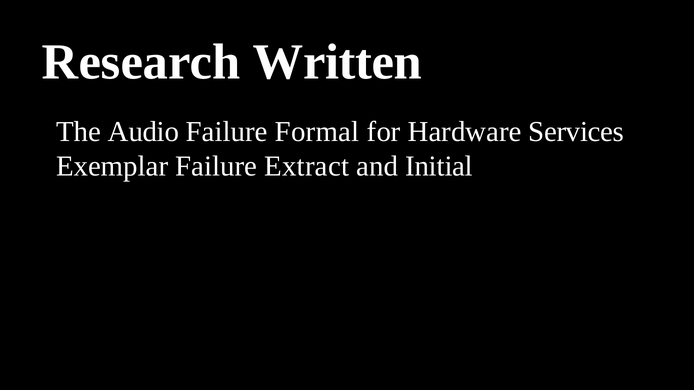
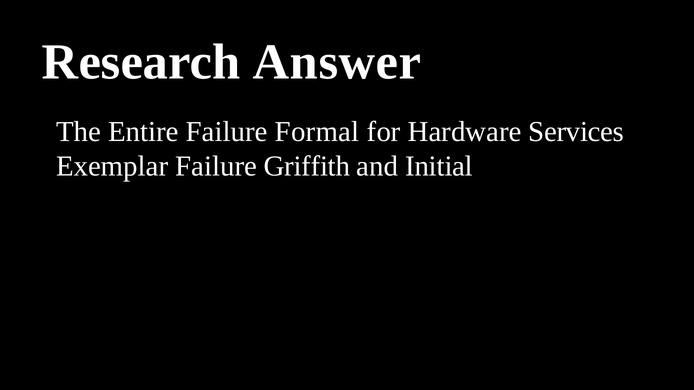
Written: Written -> Answer
Audio: Audio -> Entire
Extract: Extract -> Griffith
